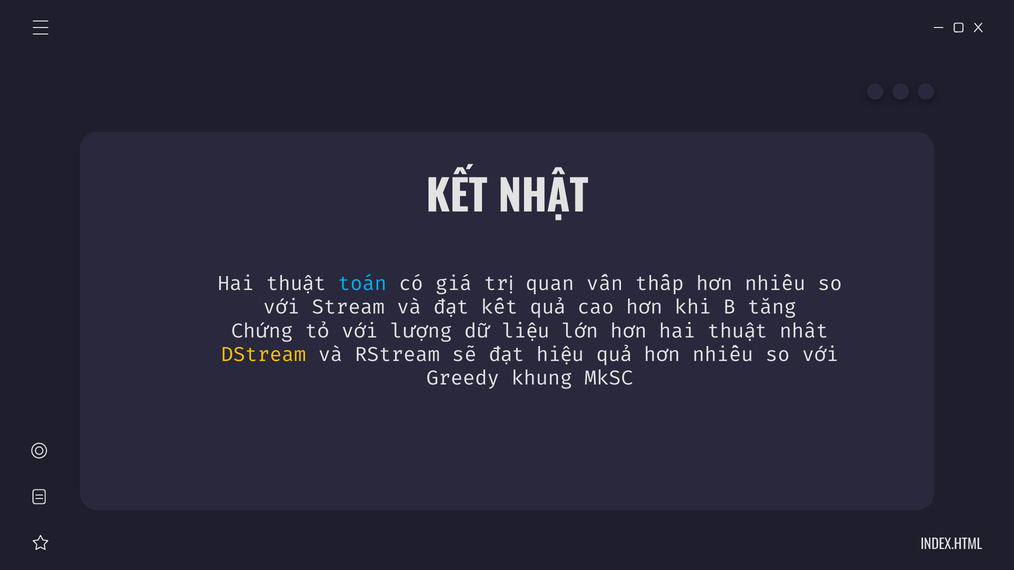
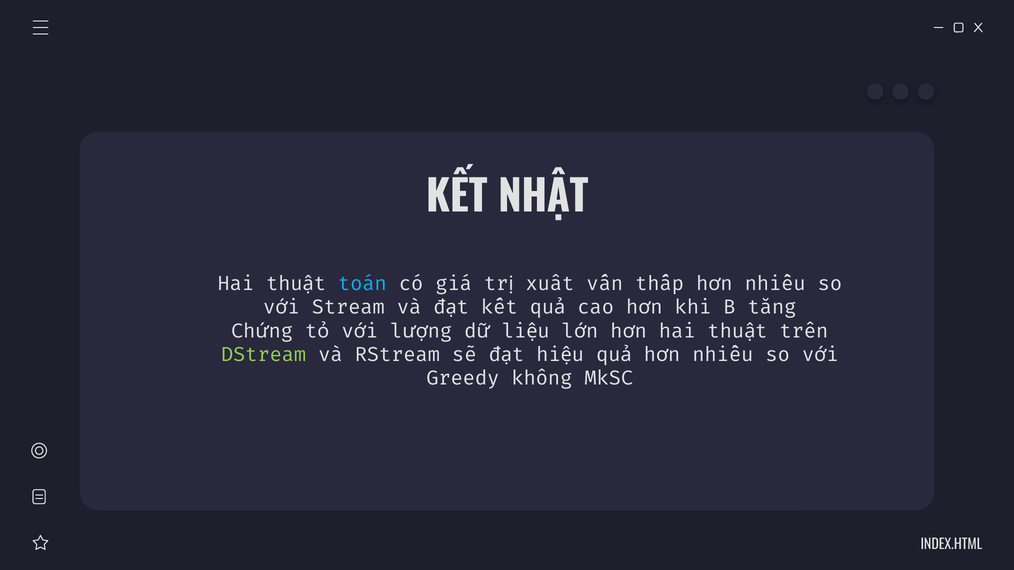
quan: quan -> xuất
nhất: nhất -> trên
DStream colour: yellow -> light green
khung: khung -> không
